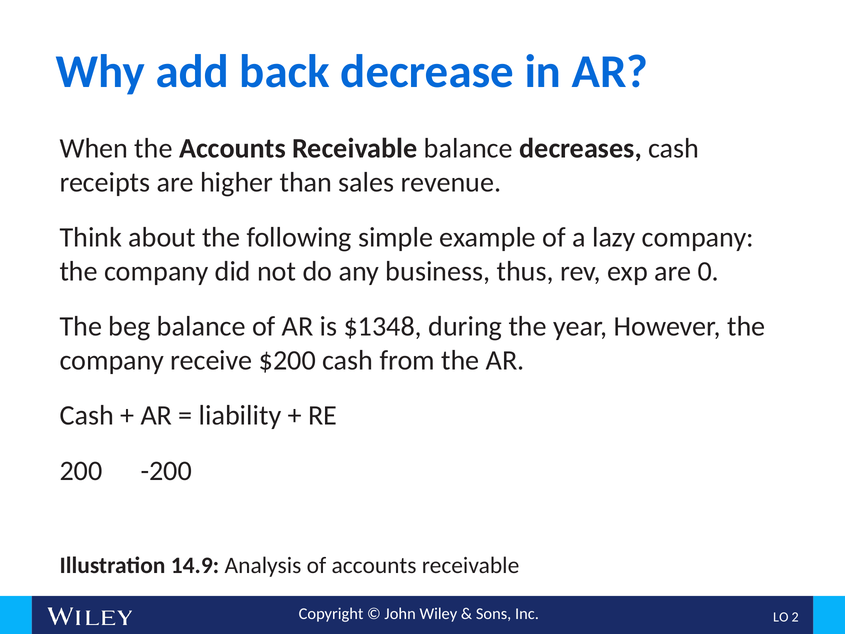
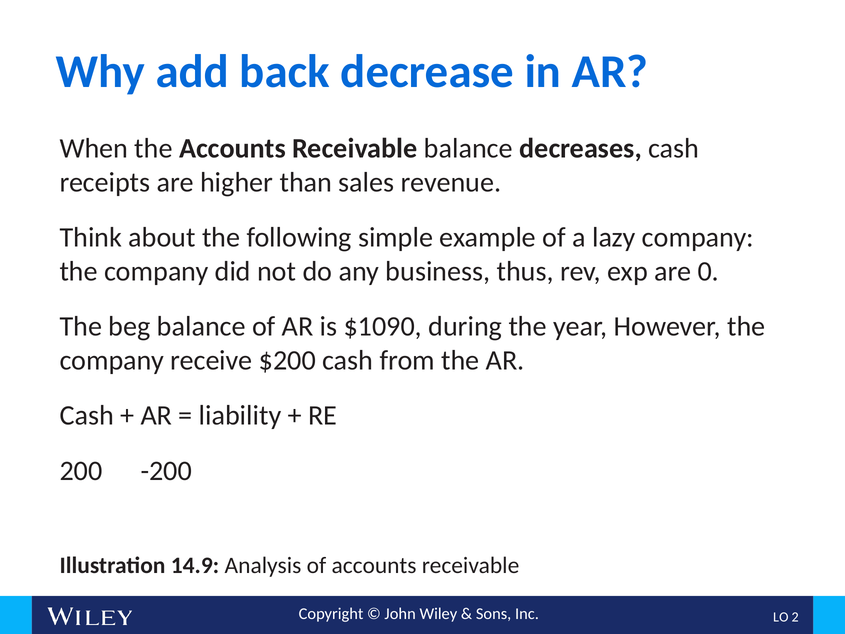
$1348: $1348 -> $1090
